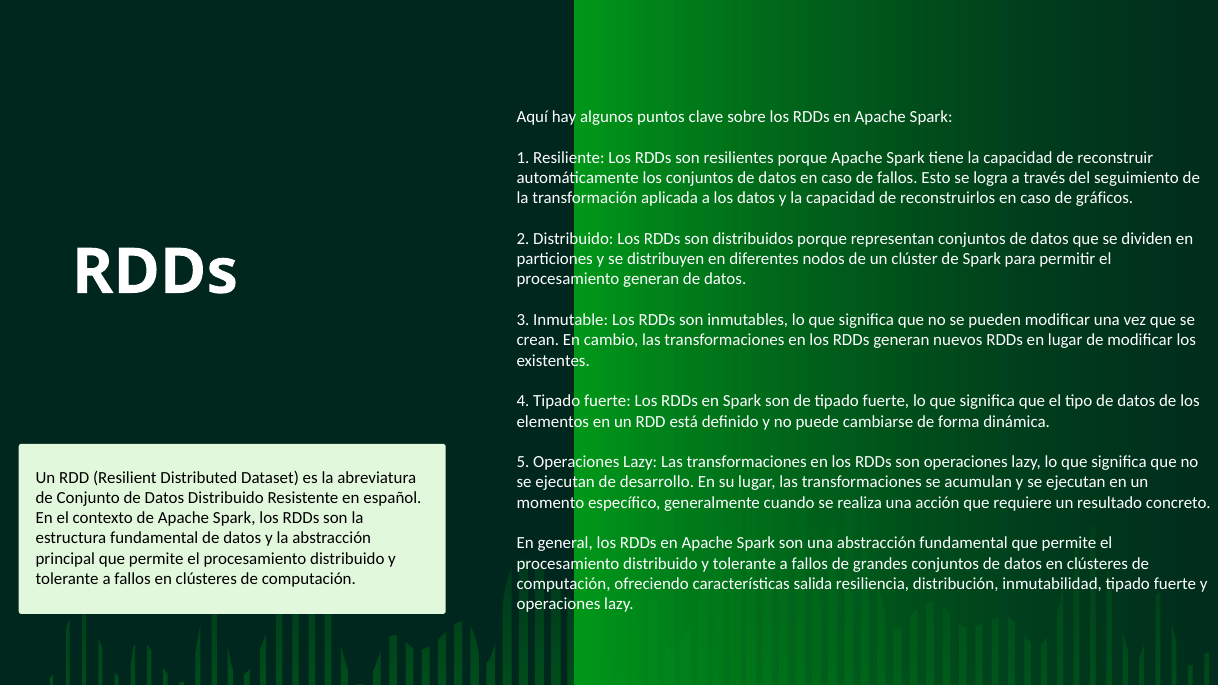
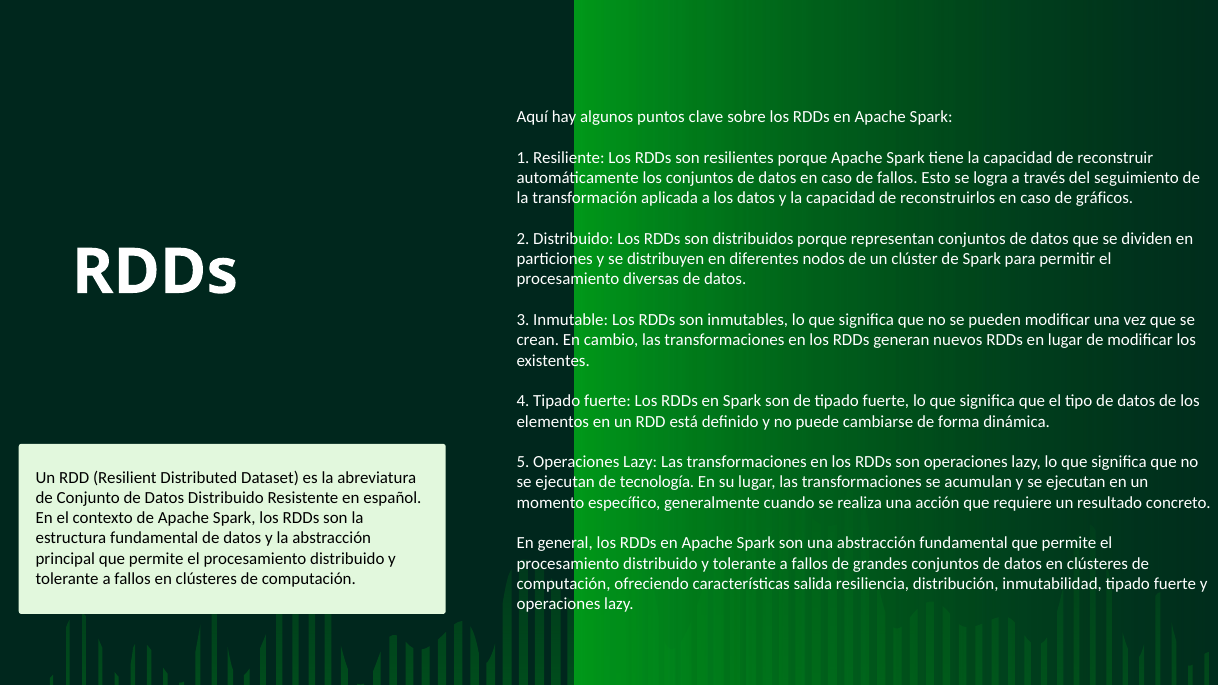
procesamiento generan: generan -> diversas
desarrollo: desarrollo -> tecnología
